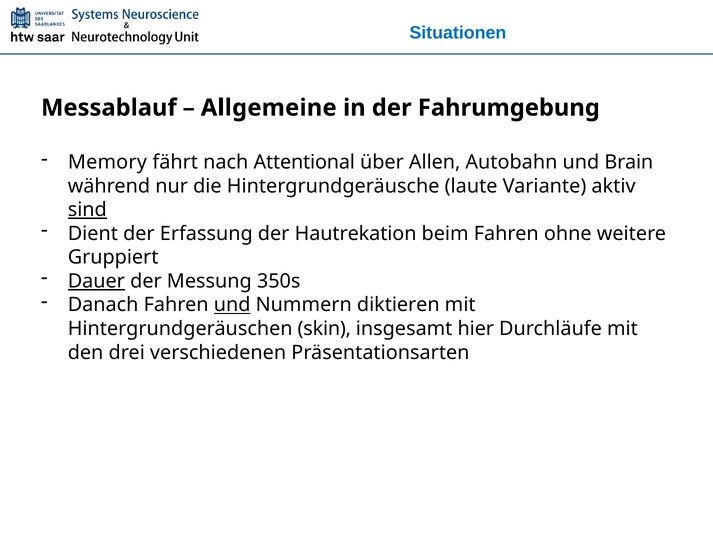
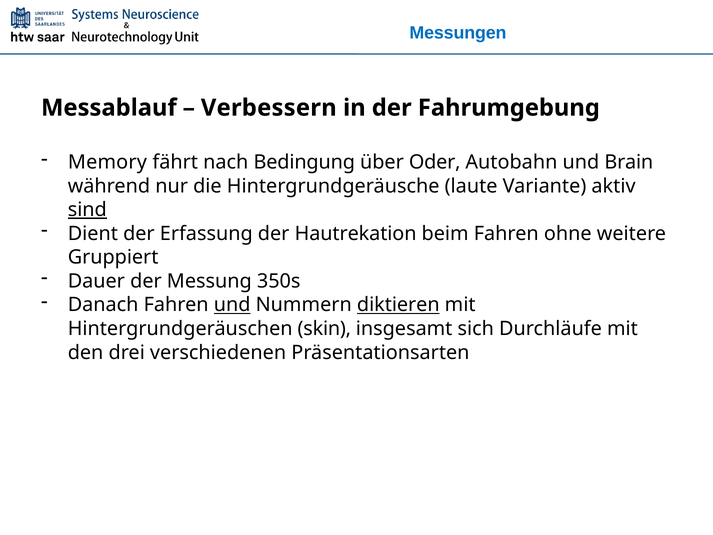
Situationen: Situationen -> Messungen
Allgemeine: Allgemeine -> Verbessern
Attentional: Attentional -> Bedingung
Allen: Allen -> Oder
Dauer underline: present -> none
diktieren underline: none -> present
hier: hier -> sich
